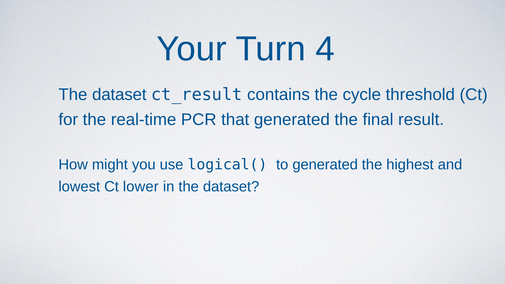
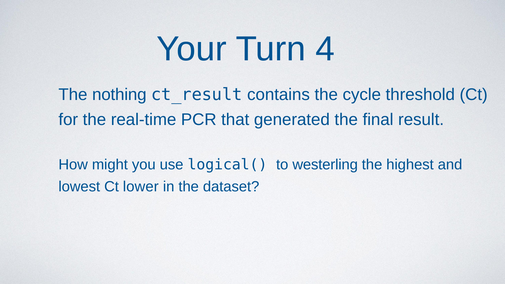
dataset at (119, 95): dataset -> nothing
to generated: generated -> westerling
